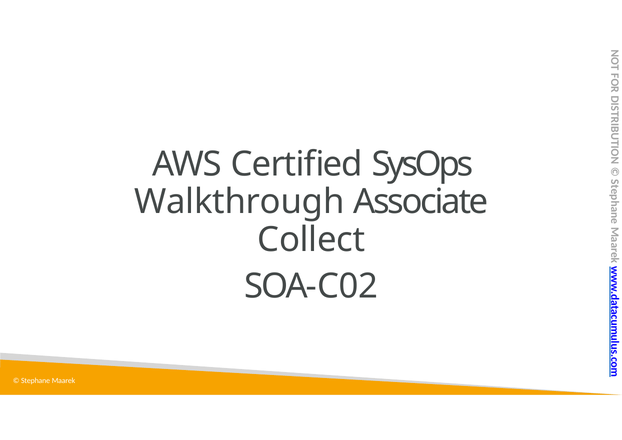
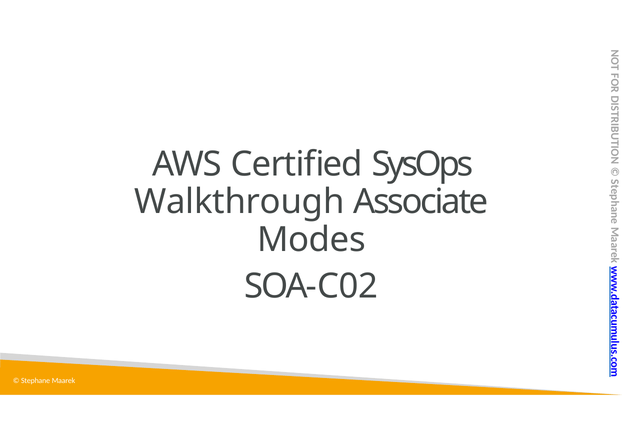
Collect: Collect -> Modes
